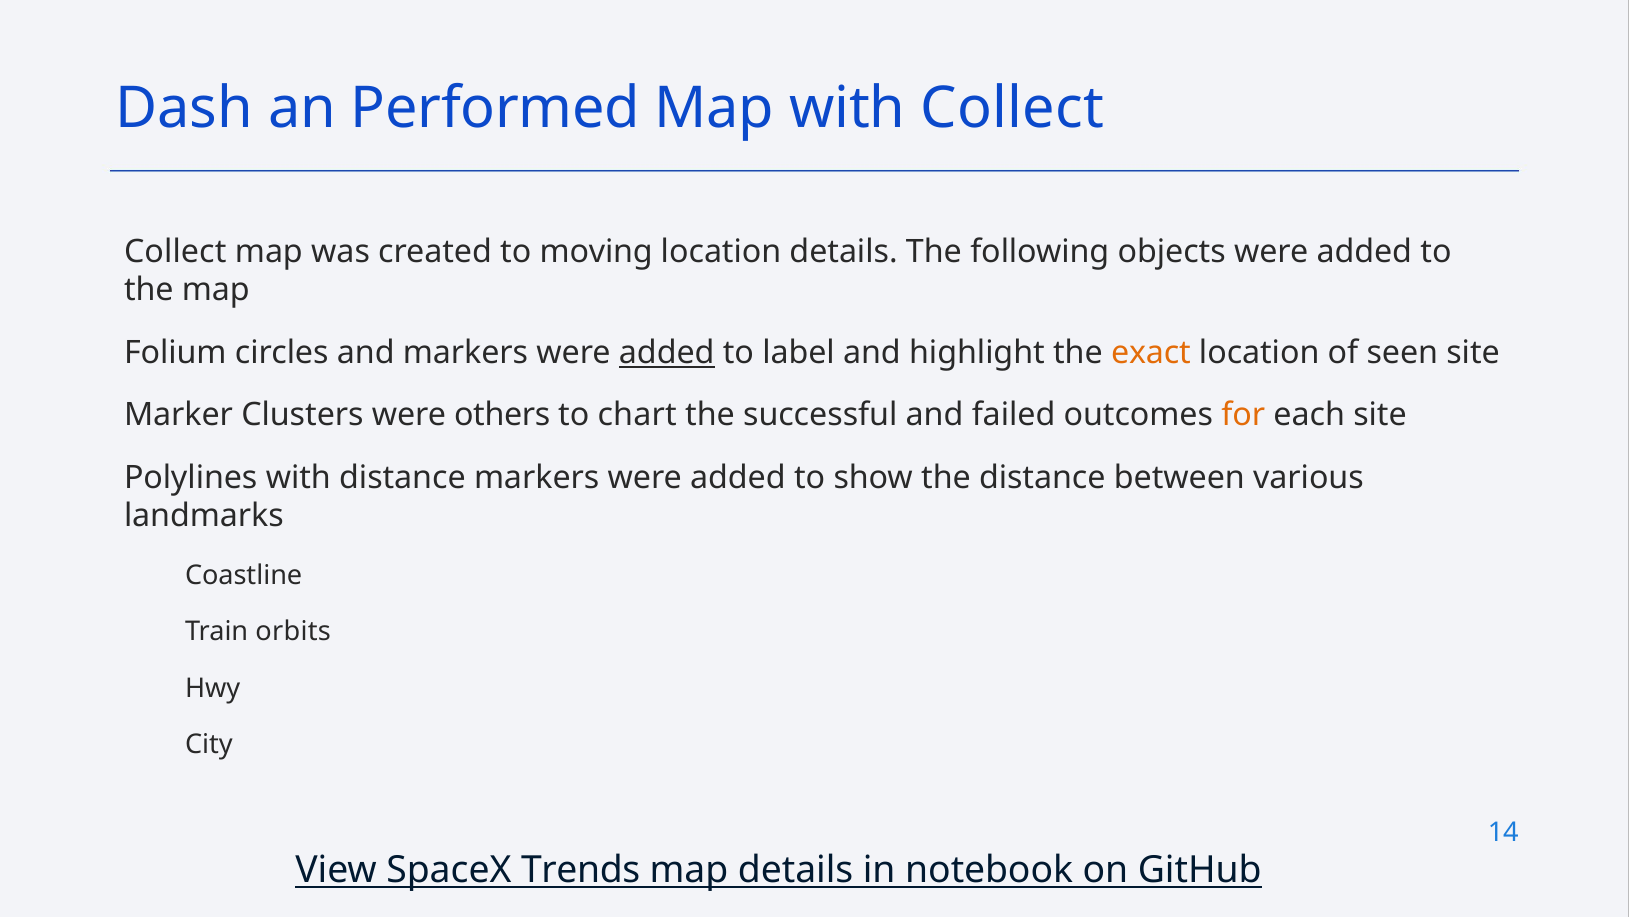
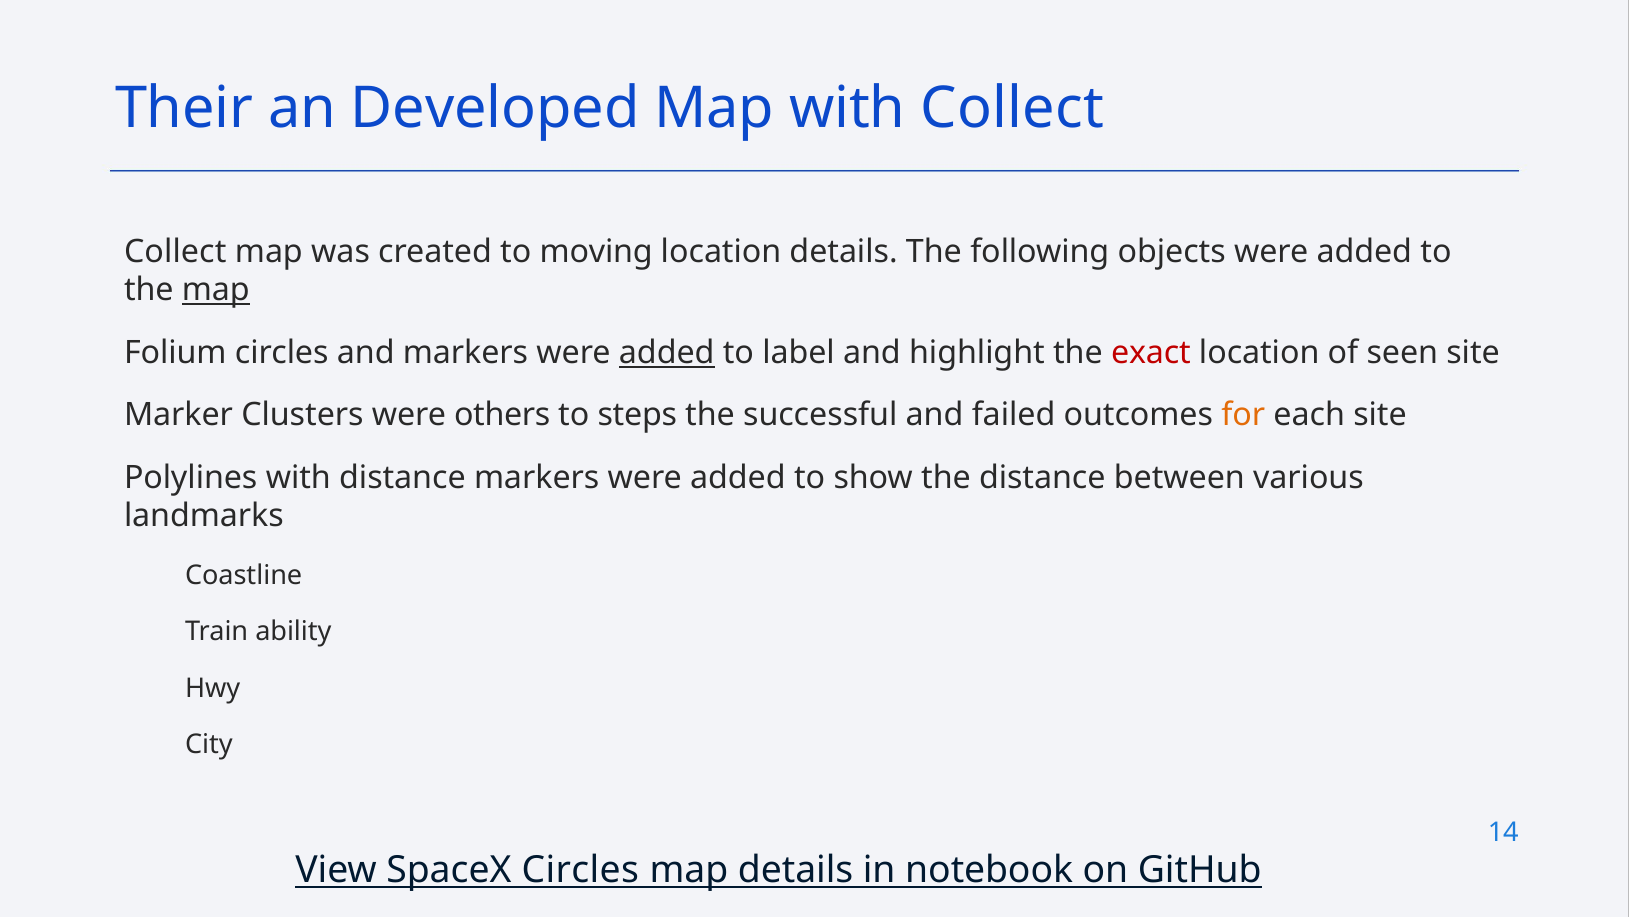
Dash: Dash -> Their
Performed: Performed -> Developed
map at (216, 290) underline: none -> present
exact colour: orange -> red
chart: chart -> steps
orbits: orbits -> ability
SpaceX Trends: Trends -> Circles
